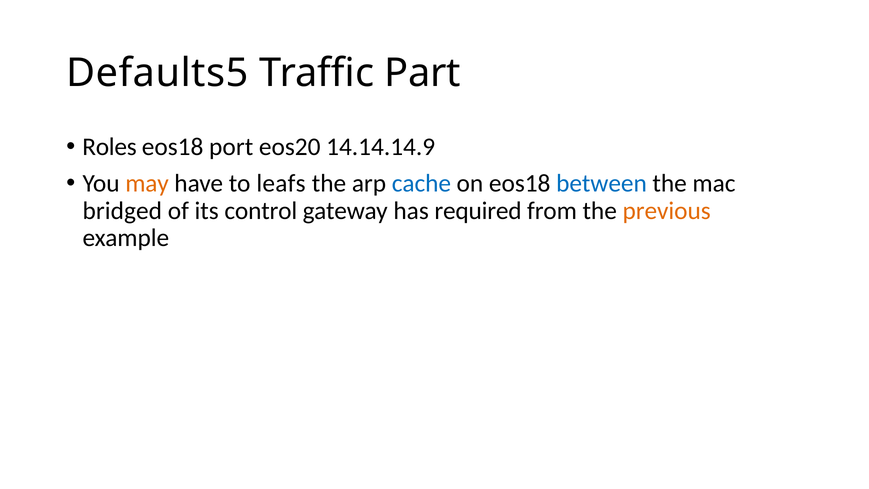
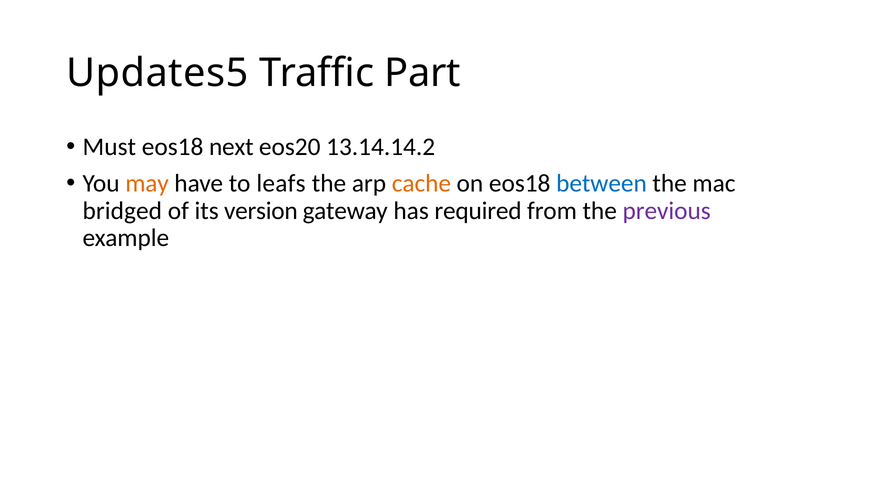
Defaults5: Defaults5 -> Updates5
Roles: Roles -> Must
port: port -> next
14.14.14.9: 14.14.14.9 -> 13.14.14.2
cache colour: blue -> orange
control: control -> version
previous colour: orange -> purple
